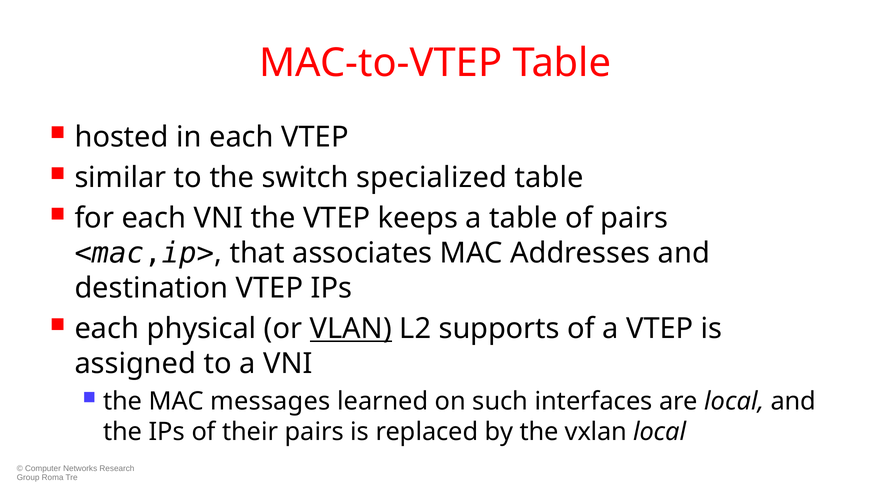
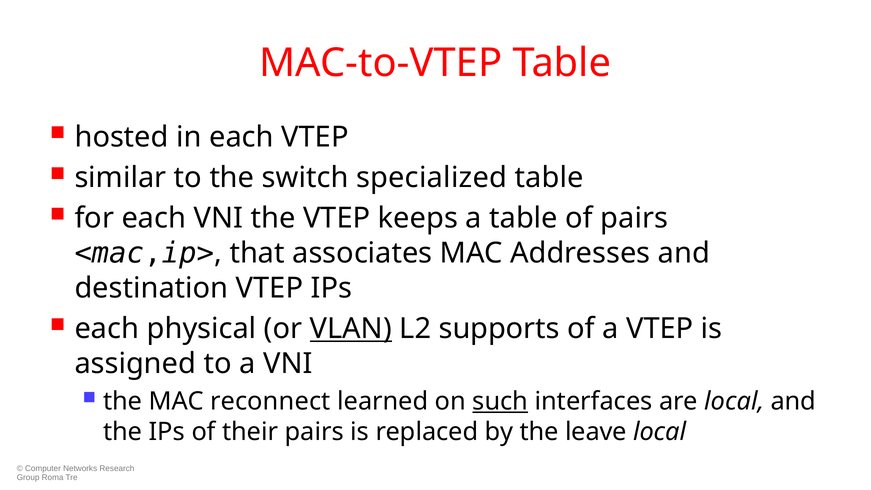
messages: messages -> reconnect
such underline: none -> present
vxlan: vxlan -> leave
